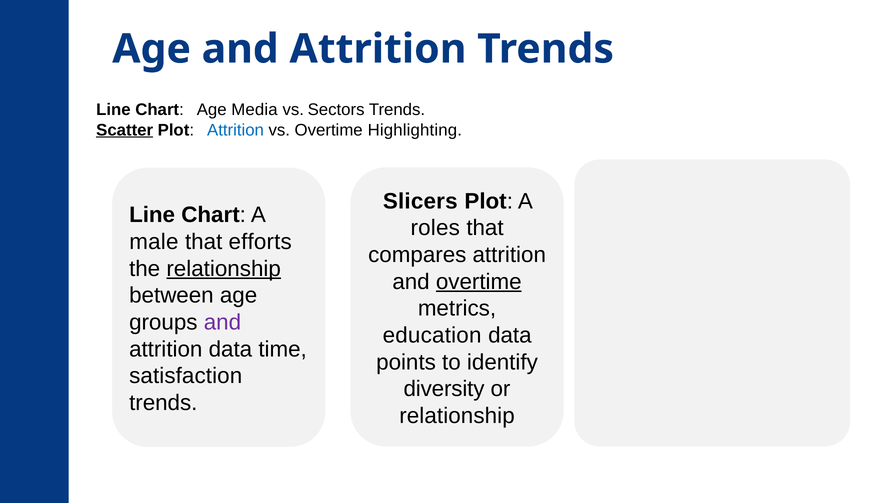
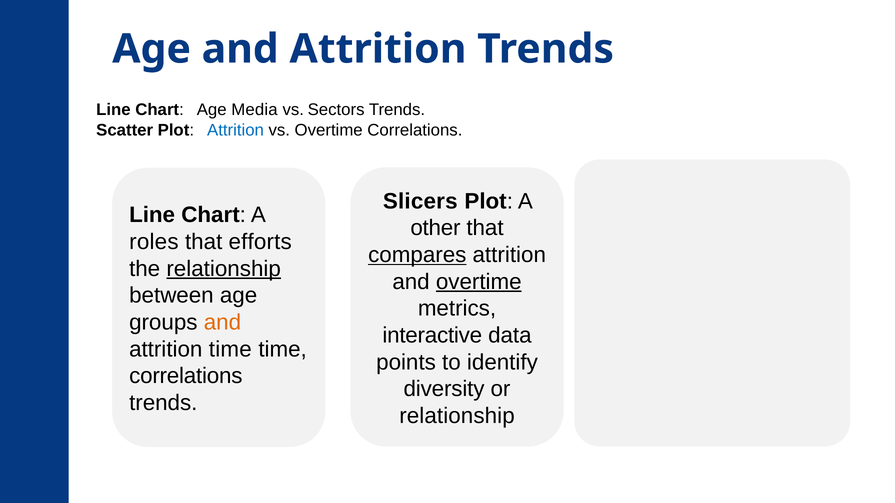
Scatter underline: present -> none
Overtime Highlighting: Highlighting -> Correlations
roles: roles -> other
male: male -> roles
compares underline: none -> present
and at (222, 323) colour: purple -> orange
education: education -> interactive
attrition data: data -> time
satisfaction at (186, 376): satisfaction -> correlations
